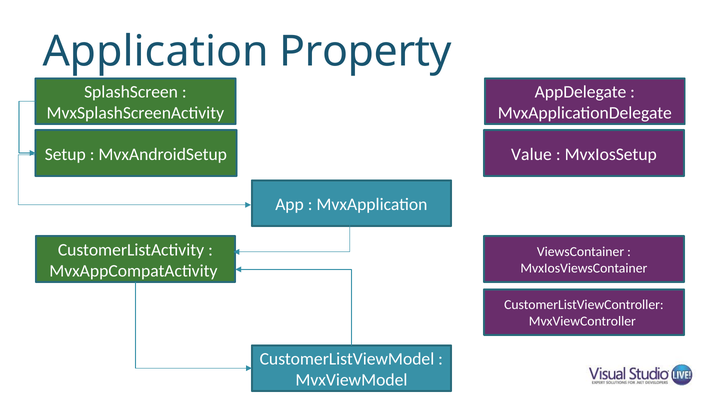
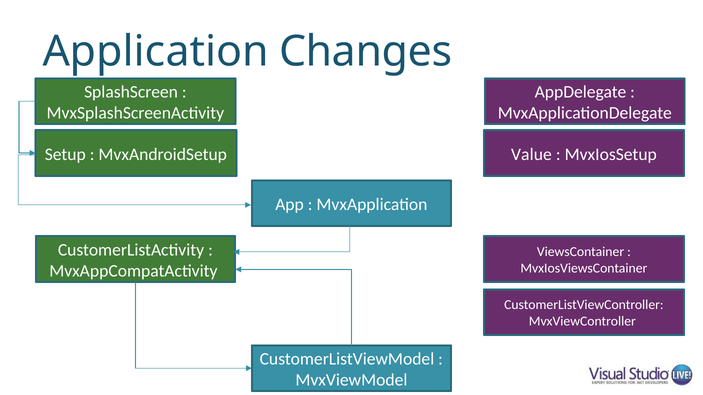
Property: Property -> Changes
